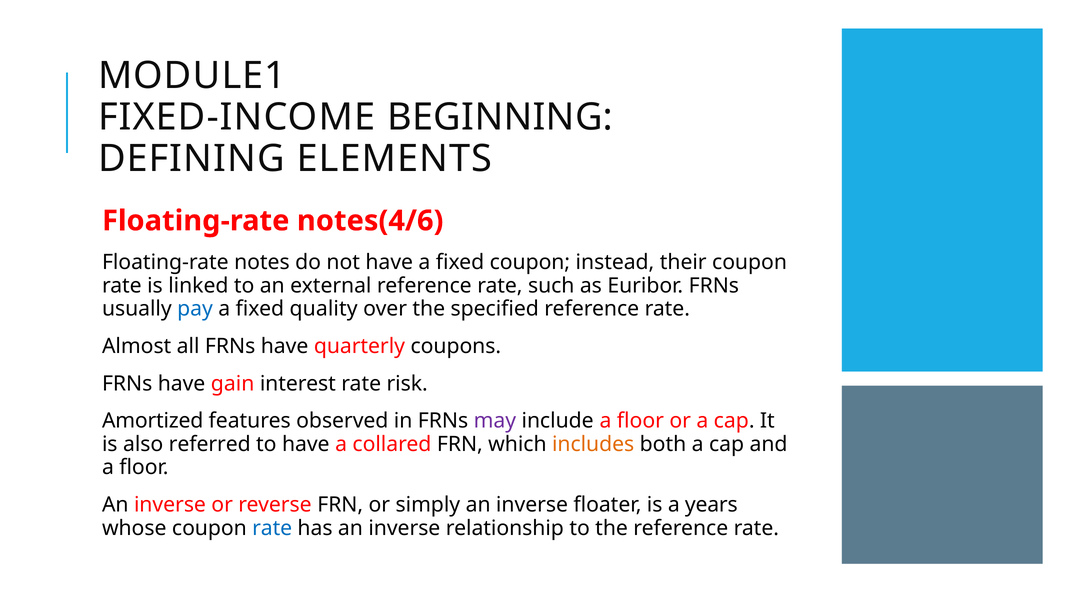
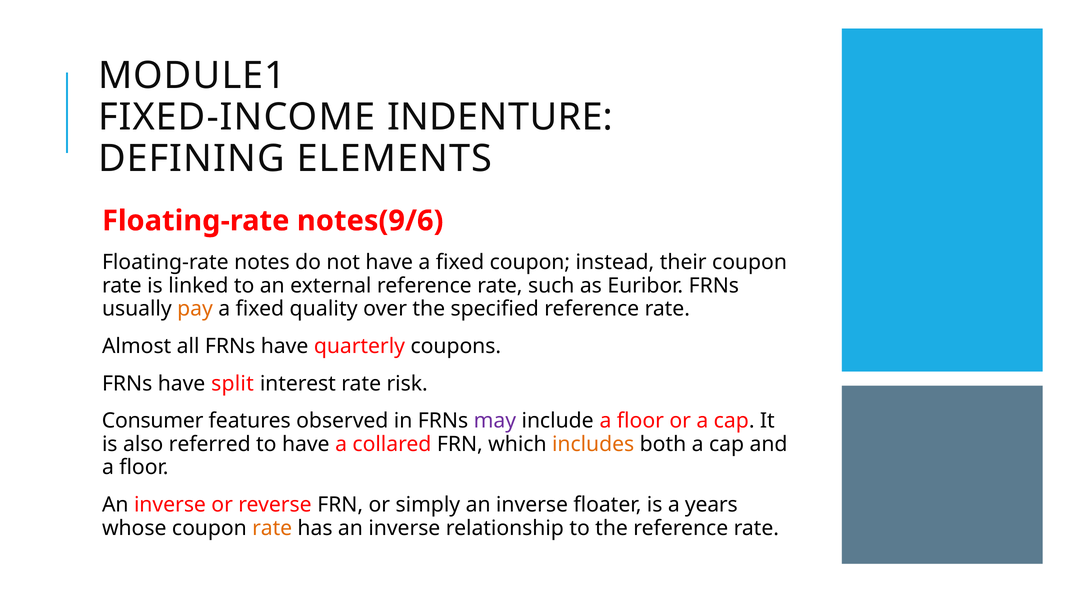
BEGINNING: BEGINNING -> INDENTURE
notes(4/6: notes(4/6 -> notes(9/6
pay colour: blue -> orange
gain: gain -> split
Amortized: Amortized -> Consumer
rate at (272, 528) colour: blue -> orange
